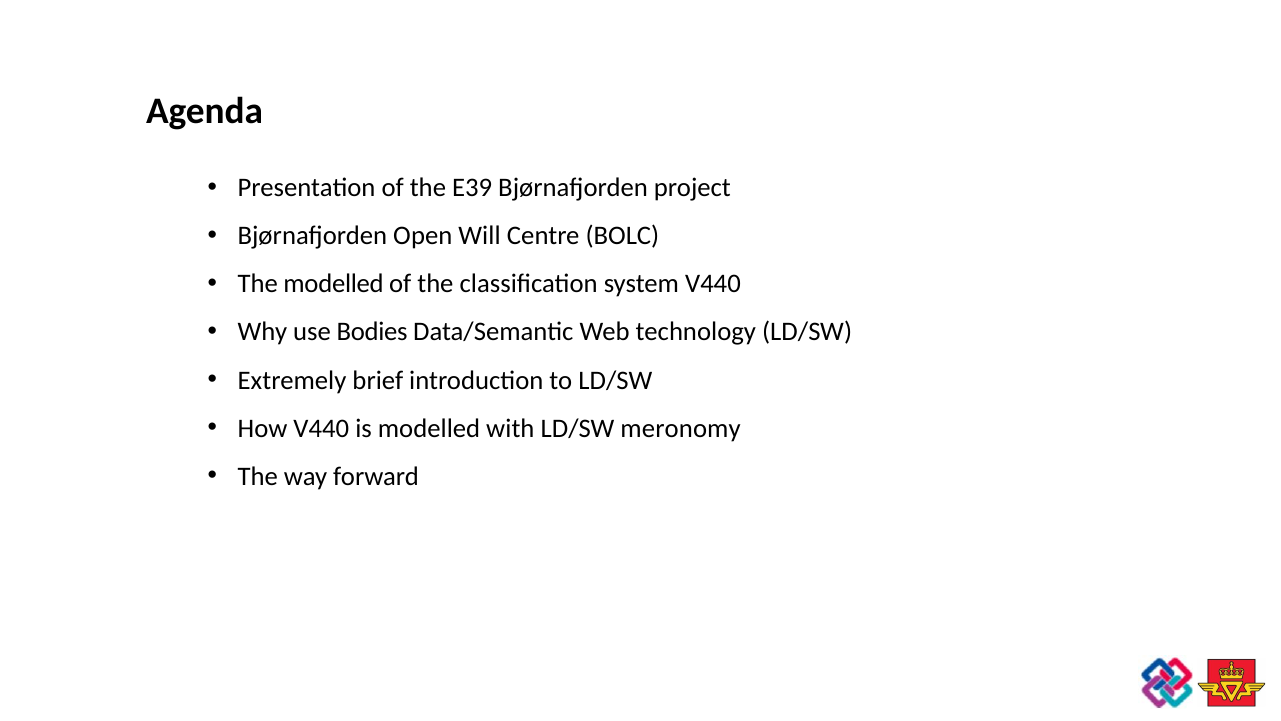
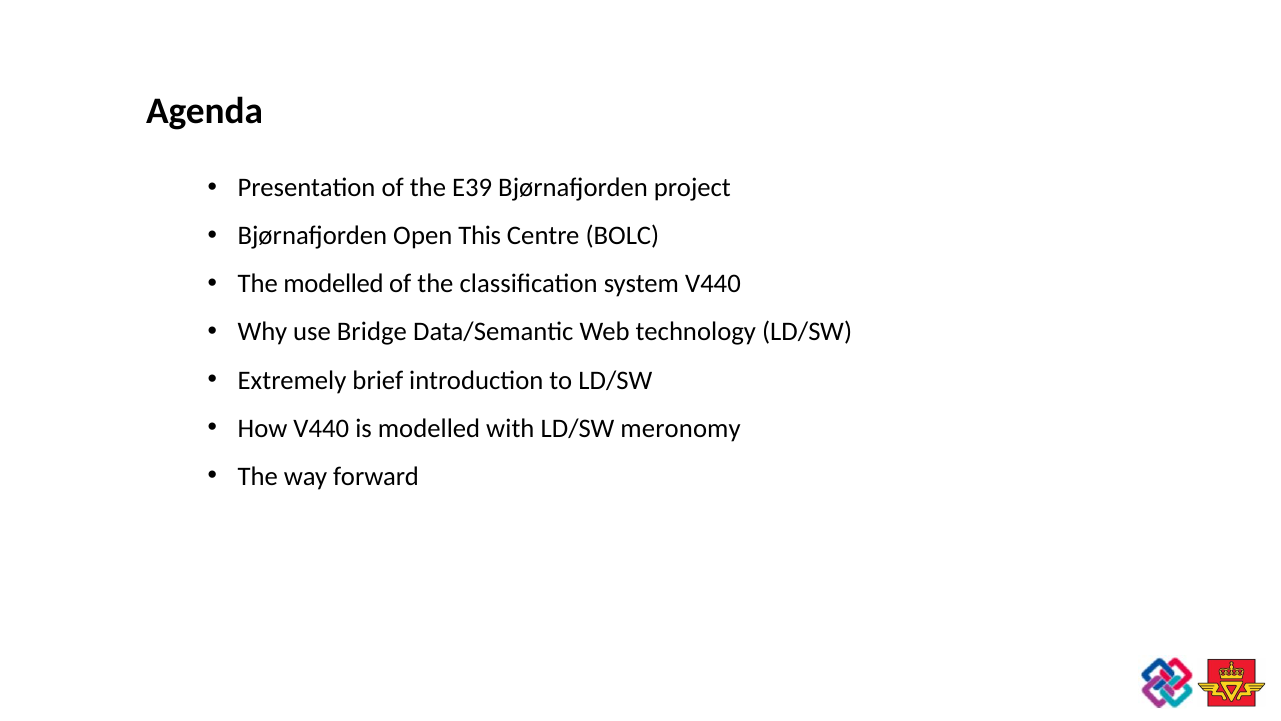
Will: Will -> This
Bodies: Bodies -> Bridge
